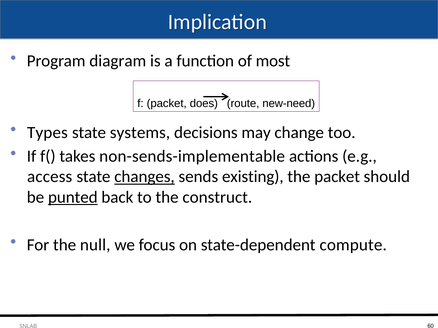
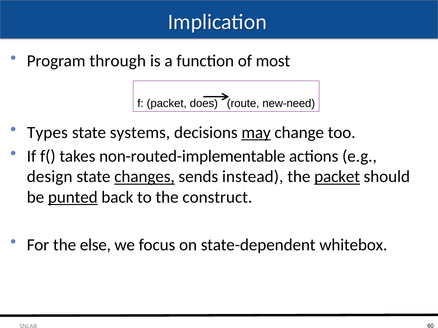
diagram: diagram -> through
may underline: none -> present
non-sends-implementable: non-sends-implementable -> non-routed-implementable
access: access -> design
existing: existing -> instead
packet at (337, 177) underline: none -> present
null: null -> else
compute: compute -> whitebox
